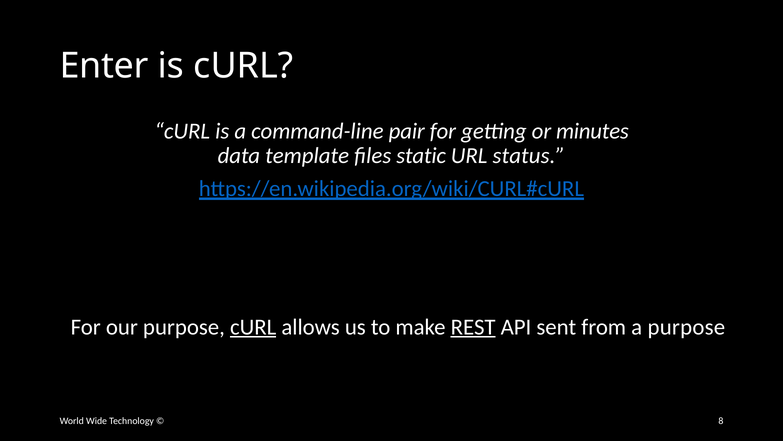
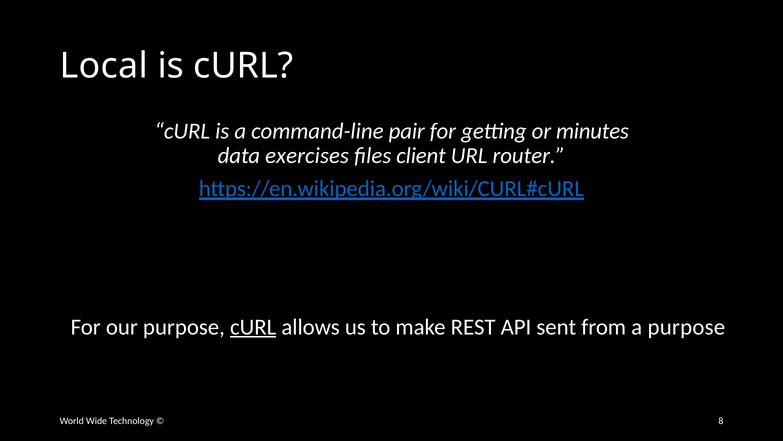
Enter: Enter -> Local
template: template -> exercises
static: static -> client
status: status -> router
REST underline: present -> none
